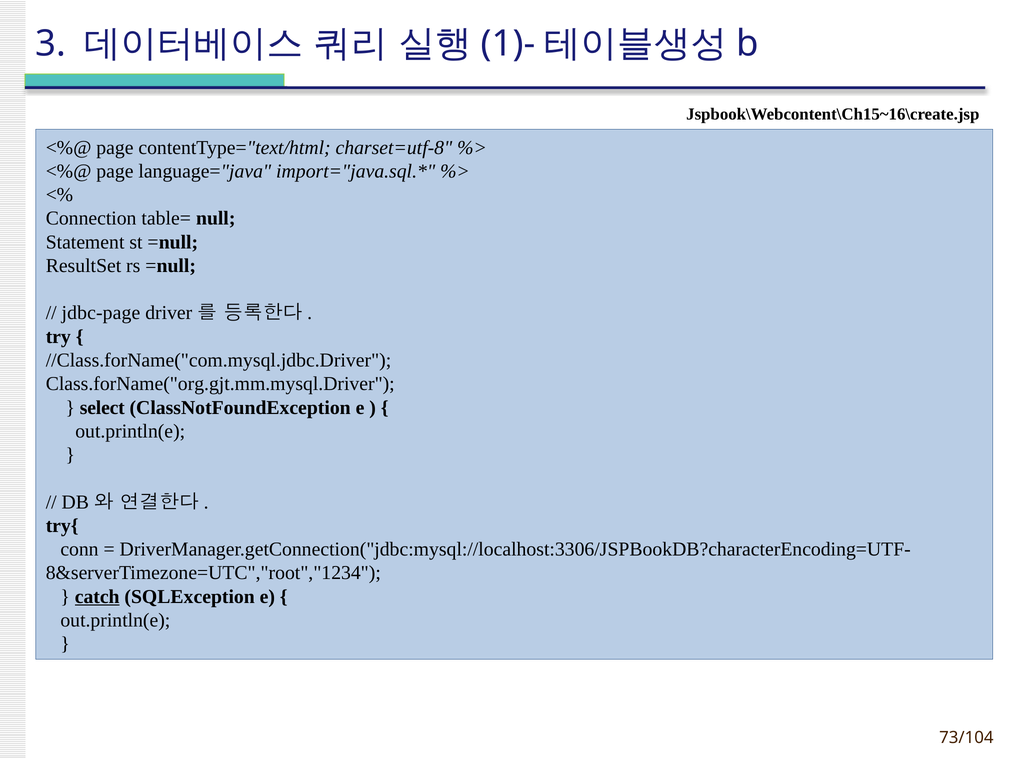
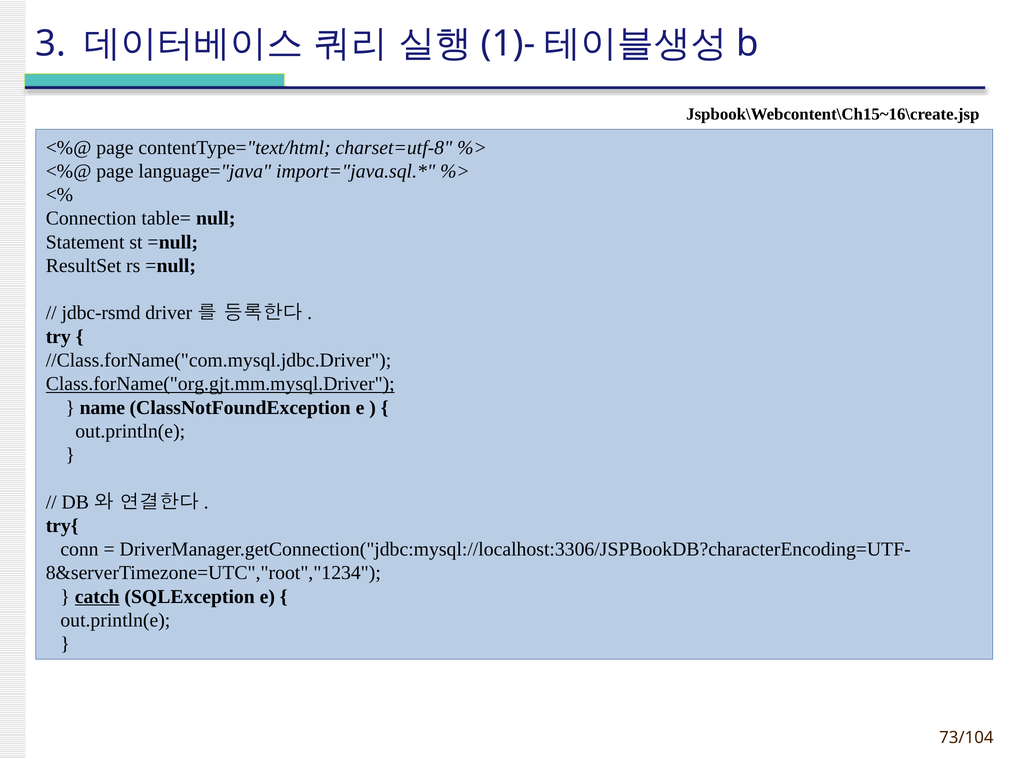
jdbc-page: jdbc-page -> jdbc-rsmd
Class.forName("org.gjt.mm.mysql.Driver underline: none -> present
select: select -> name
